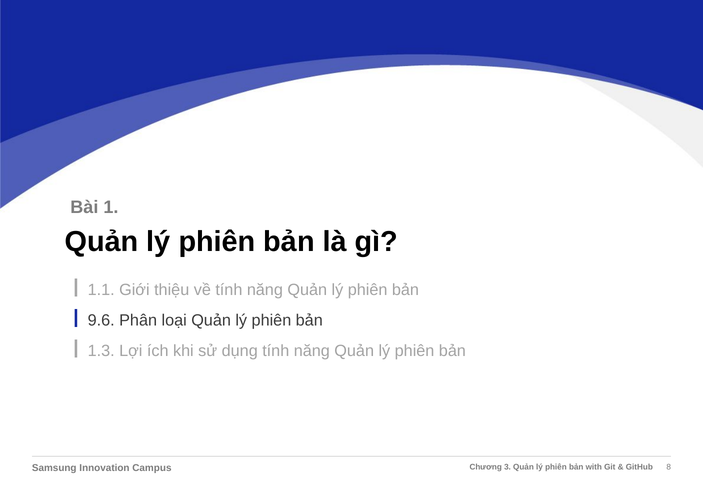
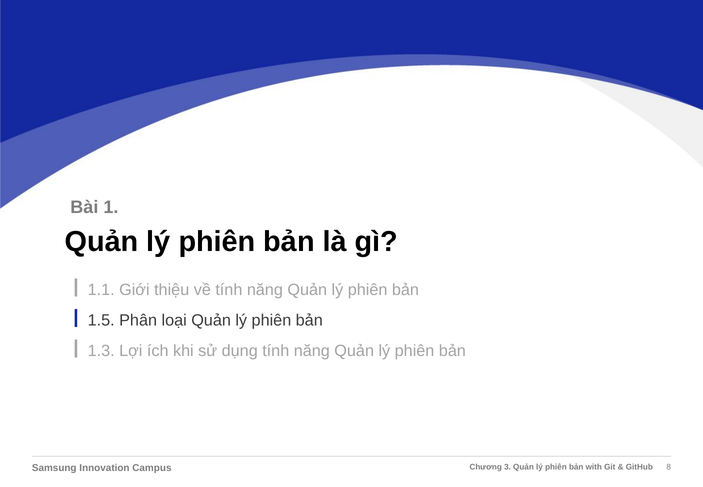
9.6: 9.6 -> 1.5
